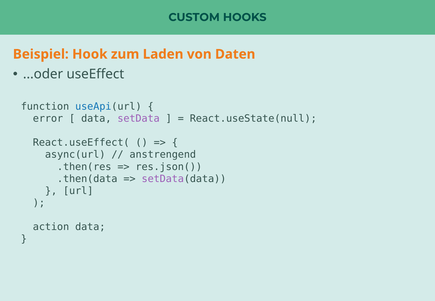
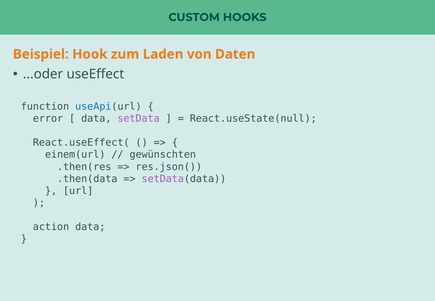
async(url: async(url -> einem(url
anstrengend: anstrengend -> gewünschten
